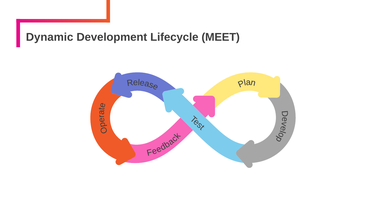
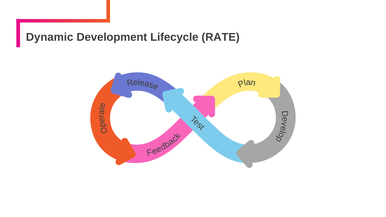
MEET: MEET -> RATE
